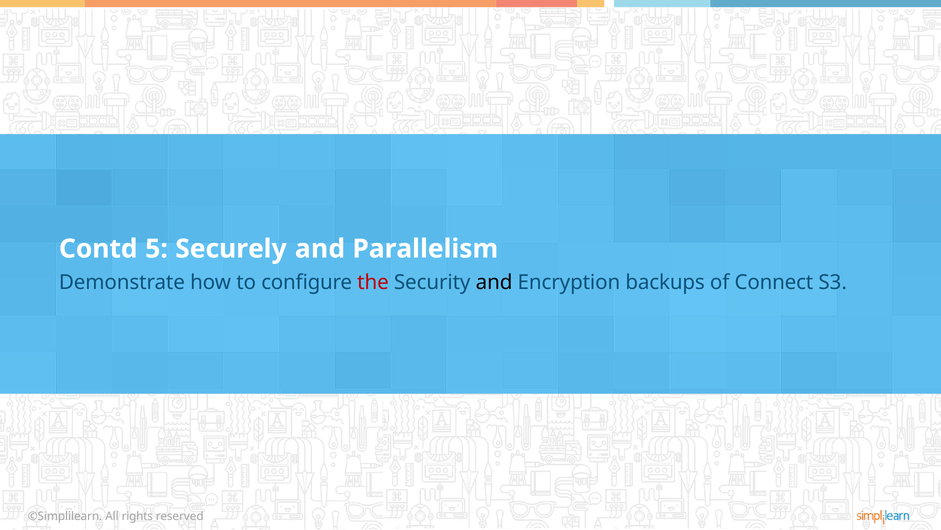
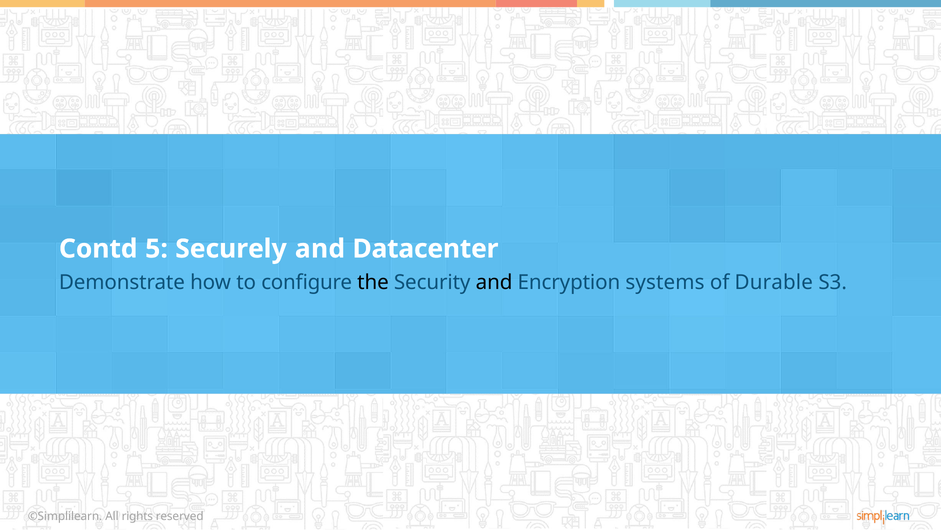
Parallelism: Parallelism -> Datacenter
the colour: red -> black
backups: backups -> systems
Connect: Connect -> Durable
